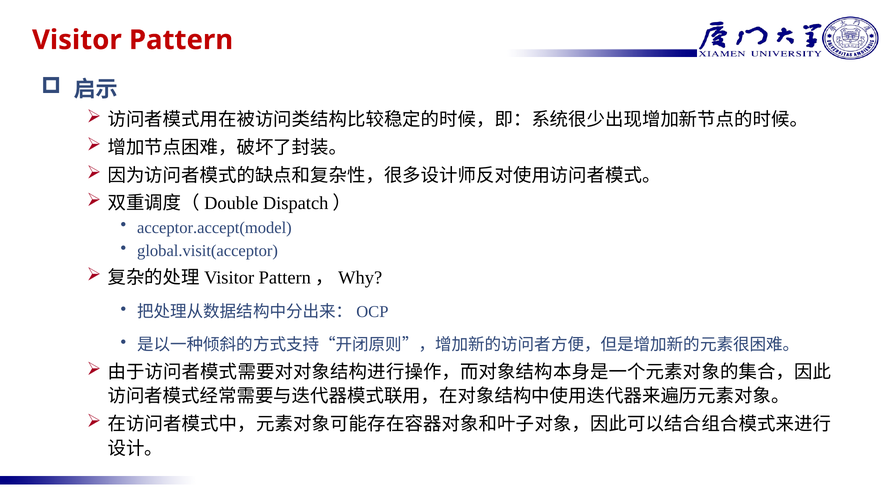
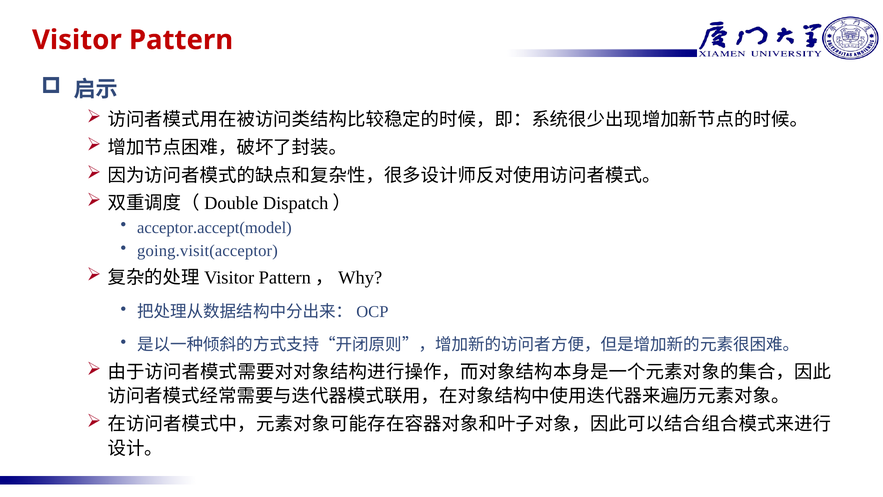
global.visit(acceptor: global.visit(acceptor -> going.visit(acceptor
